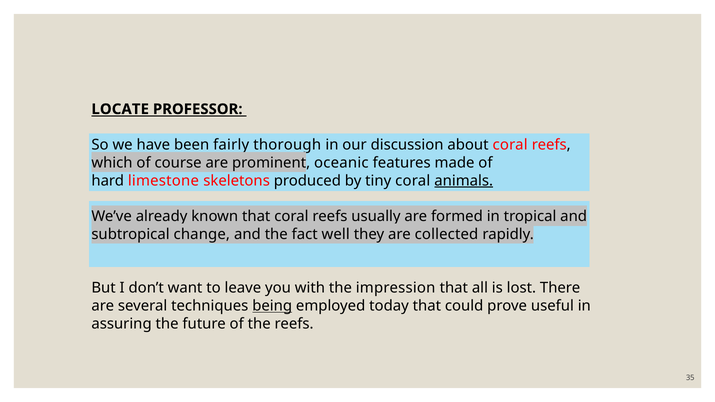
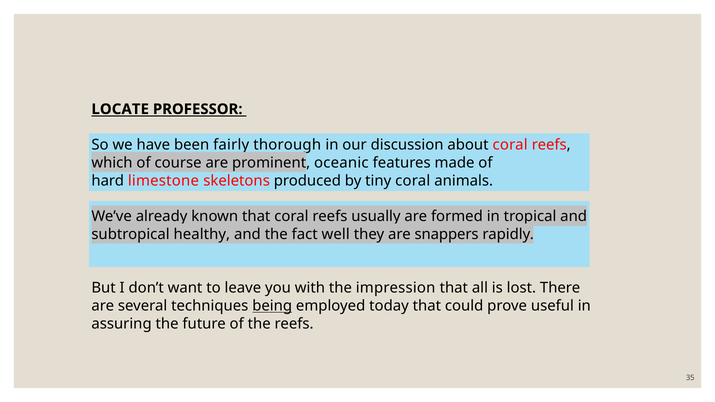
animals underline: present -> none
change: change -> healthy
collected: collected -> snappers
